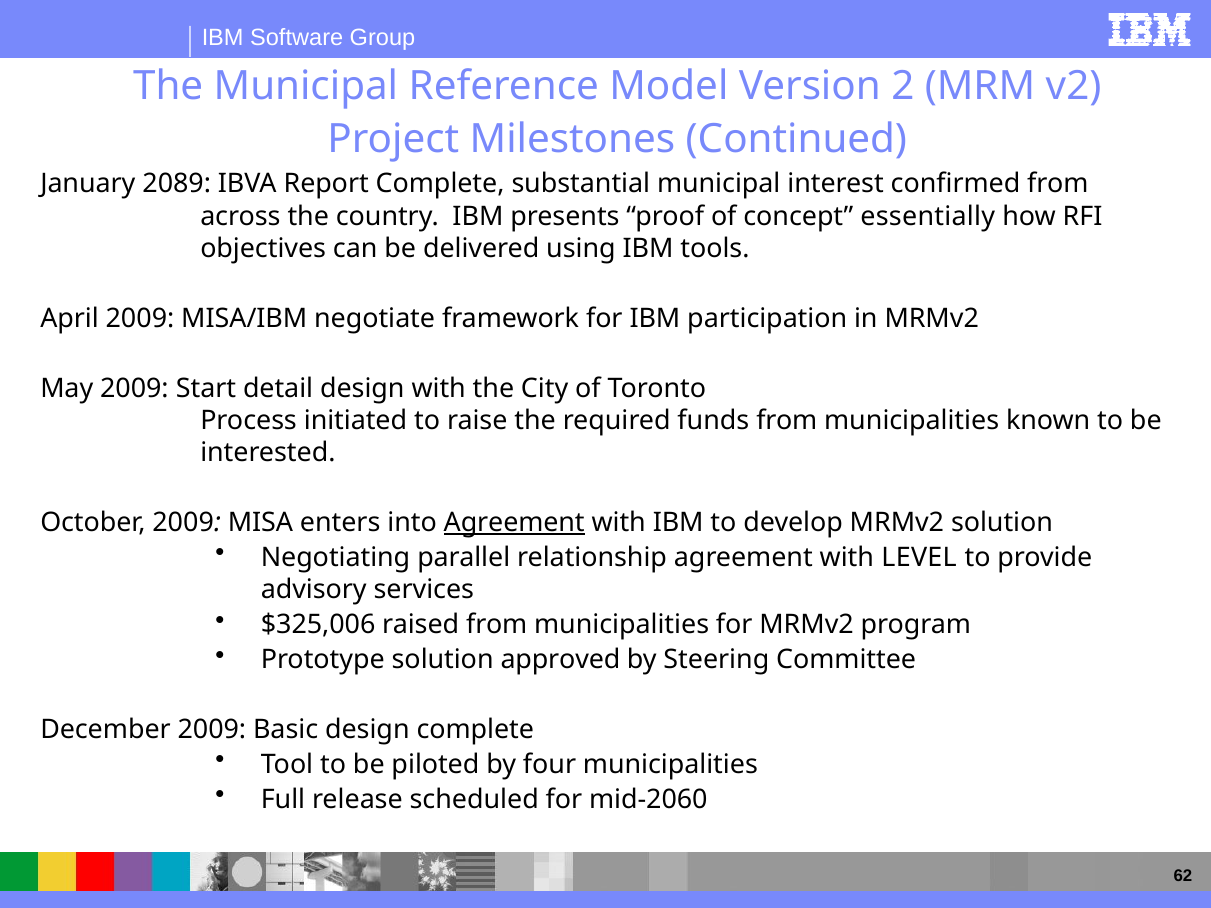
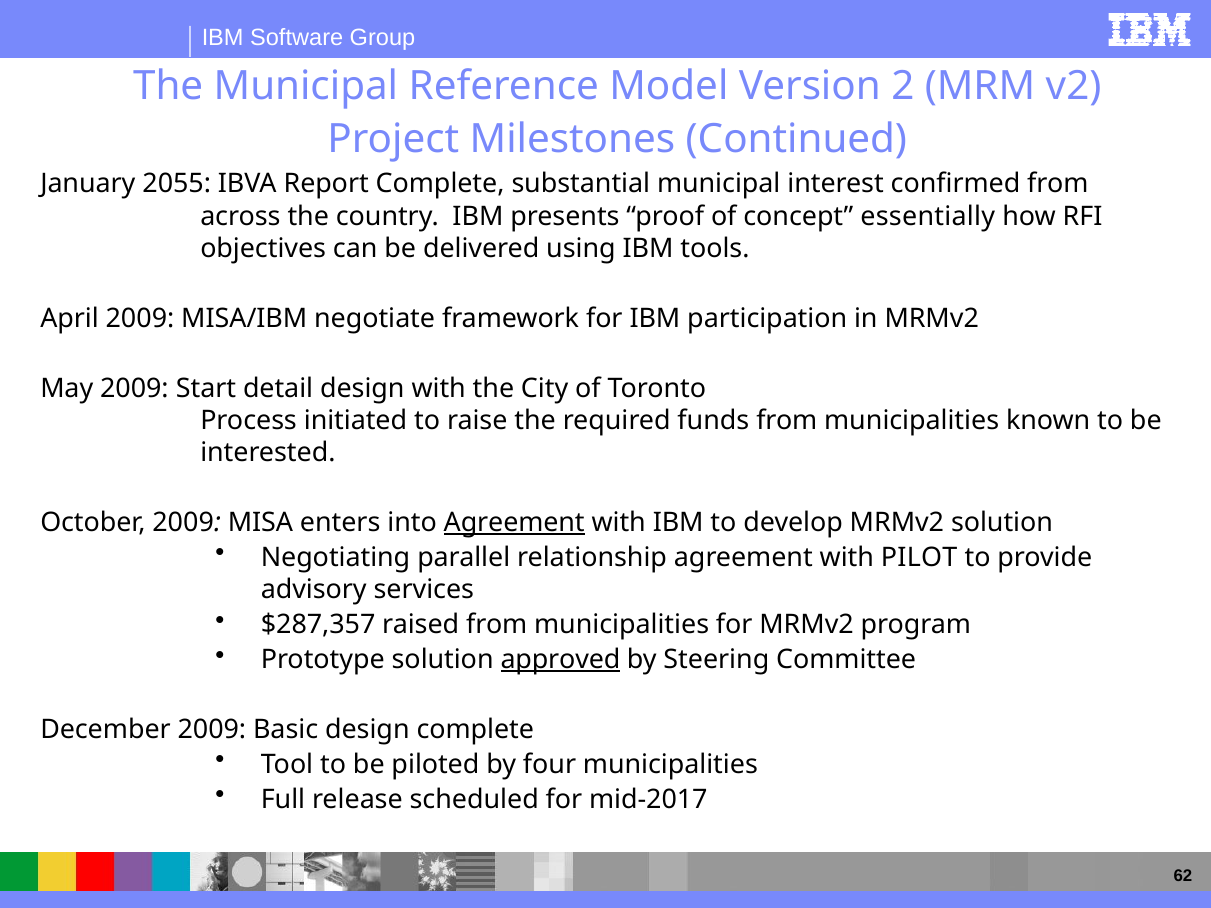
2089: 2089 -> 2055
LEVEL: LEVEL -> PILOT
$325,006: $325,006 -> $287,357
approved underline: none -> present
mid-2060: mid-2060 -> mid-2017
